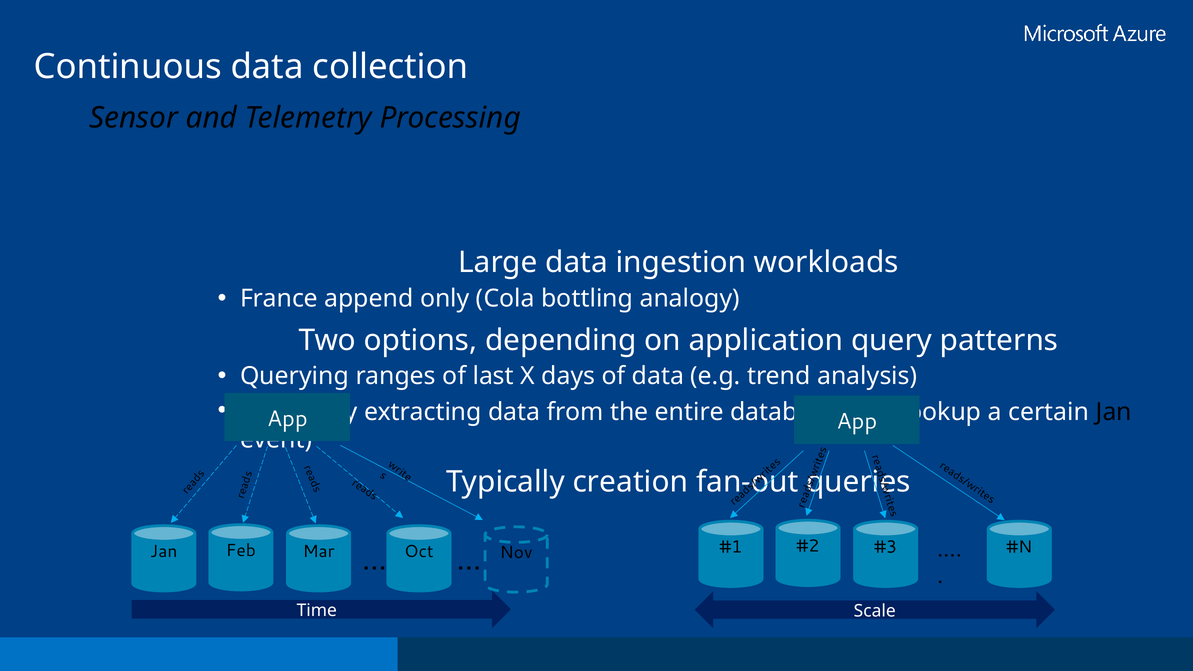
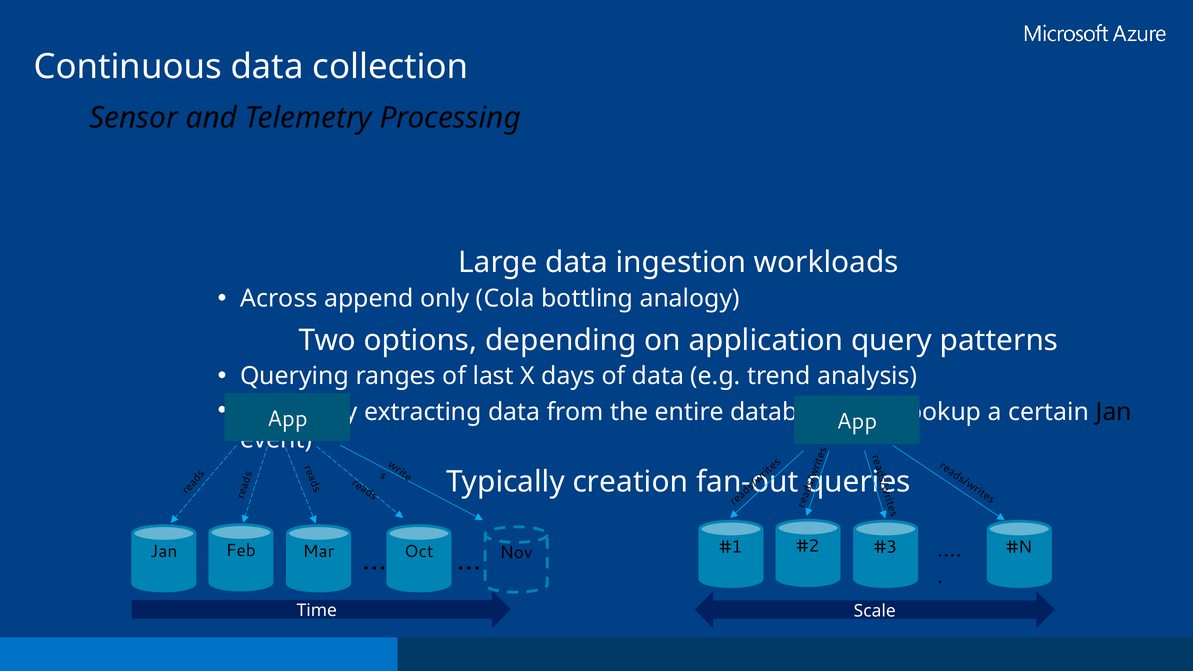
France: France -> Across
